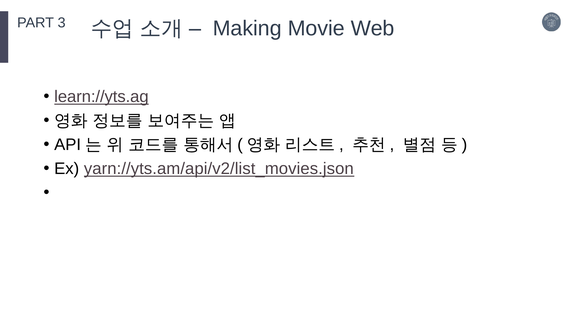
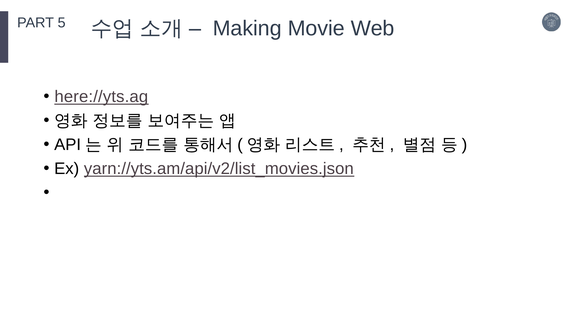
3: 3 -> 5
learn://yts.ag: learn://yts.ag -> here://yts.ag
